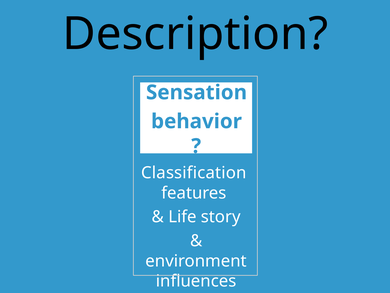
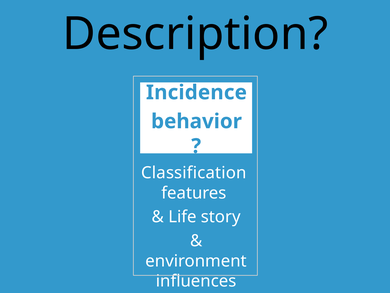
Sensation: Sensation -> Incidence
